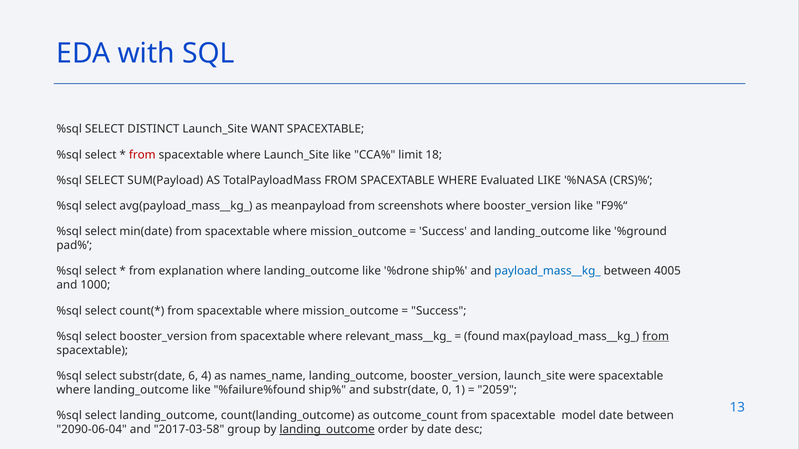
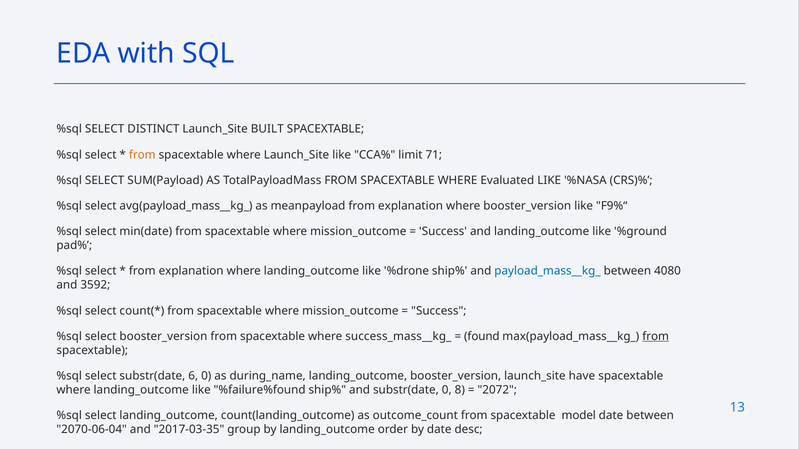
WANT: WANT -> BUILT
from at (142, 155) colour: red -> orange
18: 18 -> 71
meanpayload from screenshots: screenshots -> explanation
4005: 4005 -> 4080
1000: 1000 -> 3592
relevant_mass__kg_: relevant_mass__kg_ -> success_mass__kg_
6 4: 4 -> 0
names_name: names_name -> during_name
were: were -> have
1: 1 -> 8
2059: 2059 -> 2072
2090-06-04: 2090-06-04 -> 2070-06-04
2017-03-58: 2017-03-58 -> 2017-03-35
landing_outcome at (327, 430) underline: present -> none
